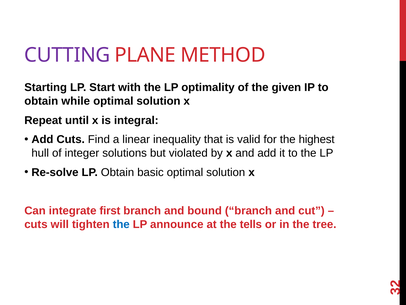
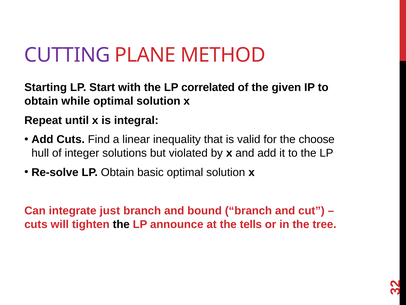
optimality: optimality -> correlated
highest: highest -> choose
first: first -> just
the at (121, 224) colour: blue -> black
